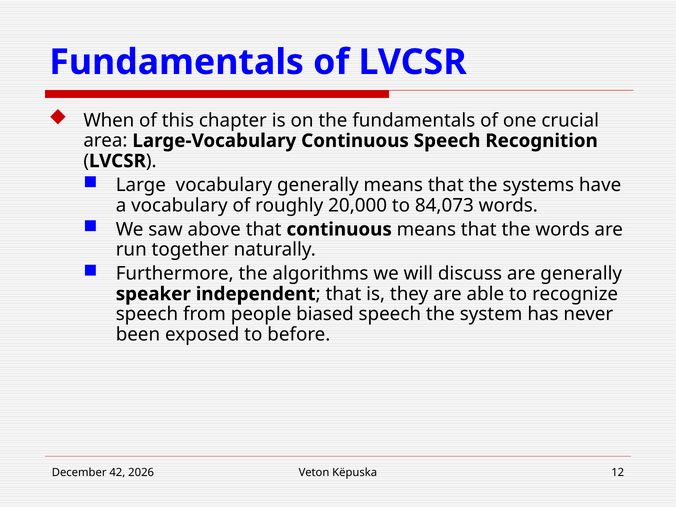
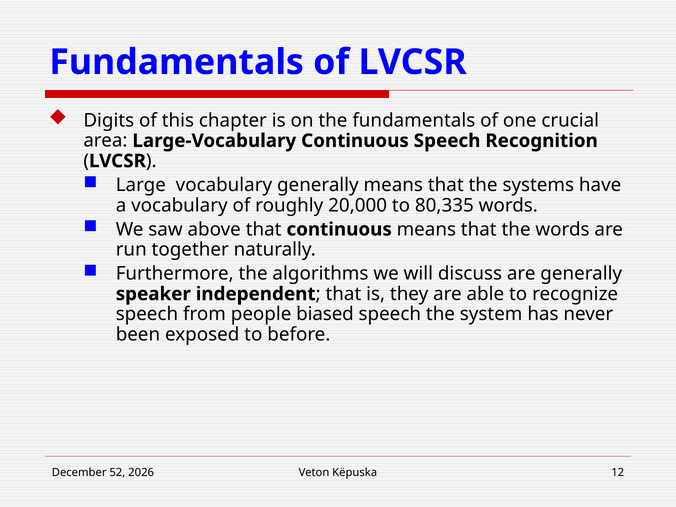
When: When -> Digits
84,073: 84,073 -> 80,335
42: 42 -> 52
